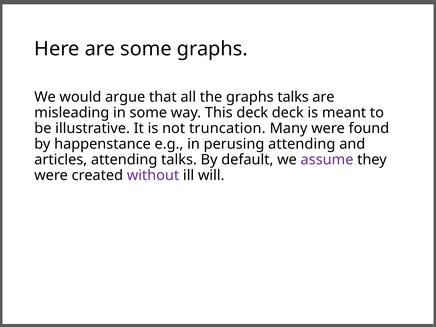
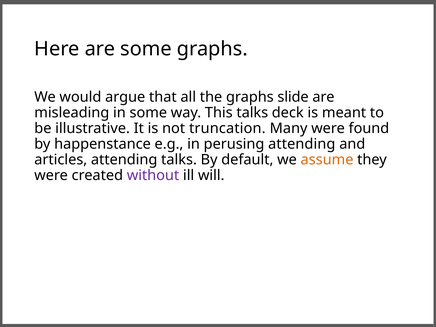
graphs talks: talks -> slide
This deck: deck -> talks
assume colour: purple -> orange
